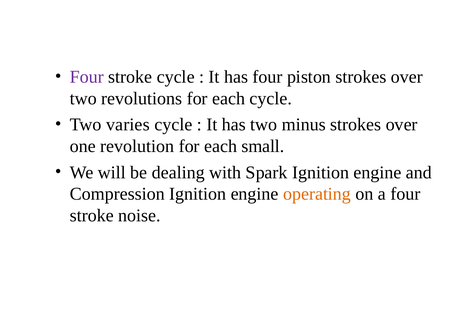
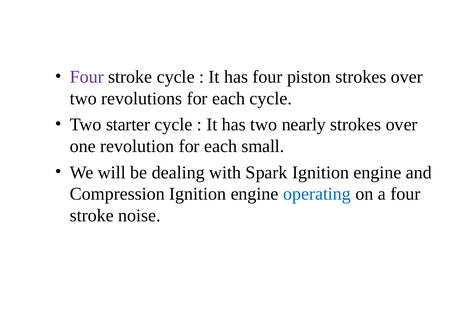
varies: varies -> starter
minus: minus -> nearly
operating colour: orange -> blue
